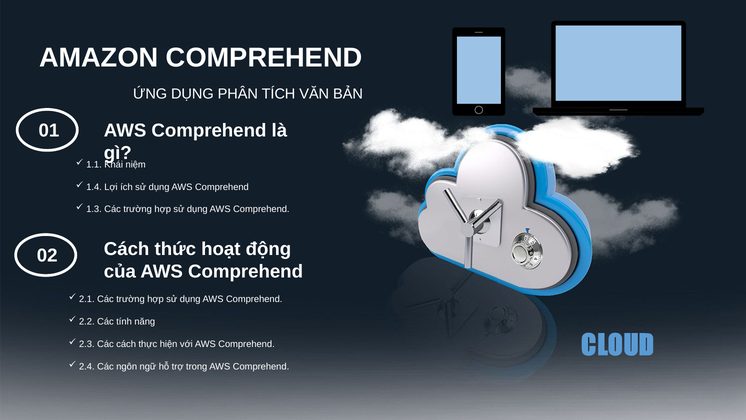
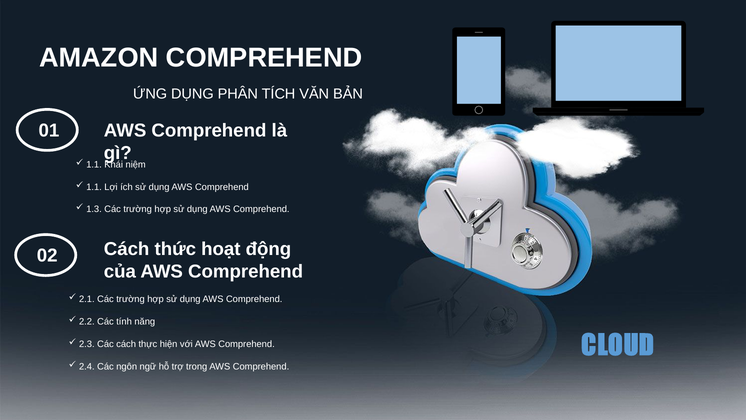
1.4 at (94, 187): 1.4 -> 1.1
